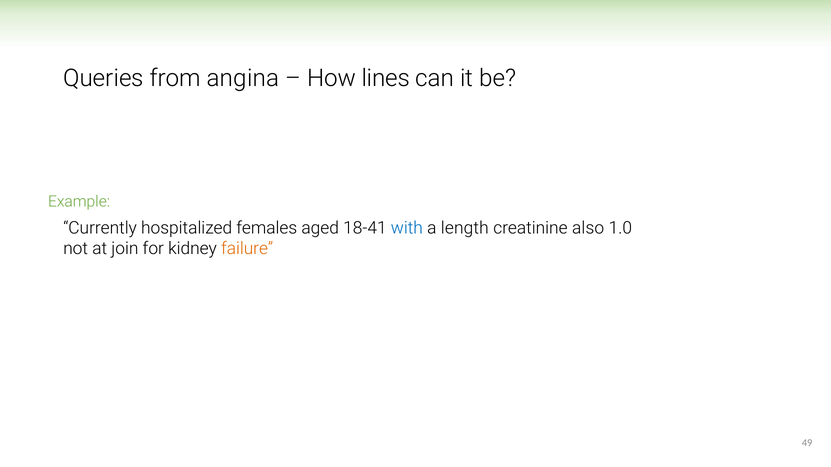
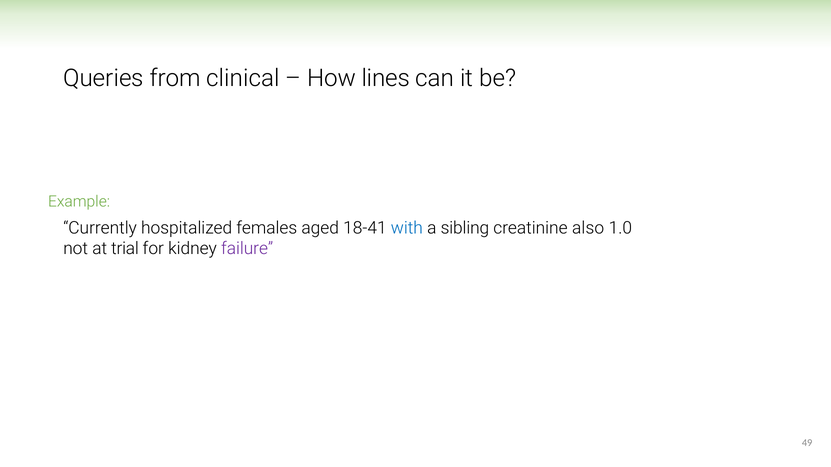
angina: angina -> clinical
length: length -> sibling
join: join -> trial
failure colour: orange -> purple
